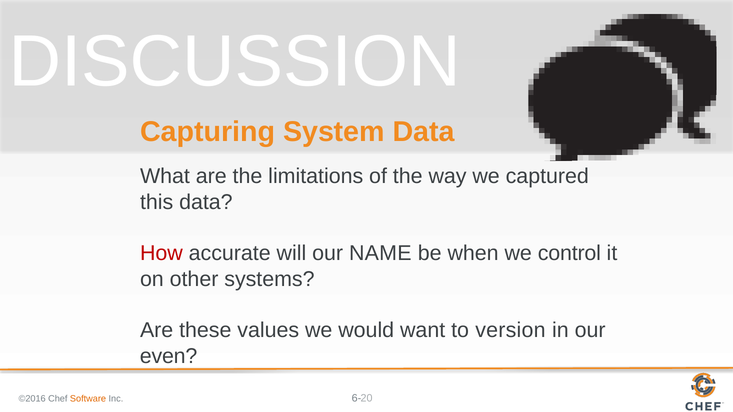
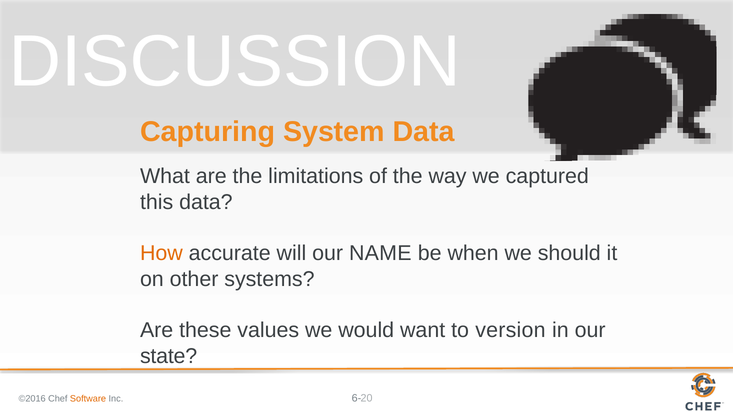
How colour: red -> orange
control: control -> should
even: even -> state
